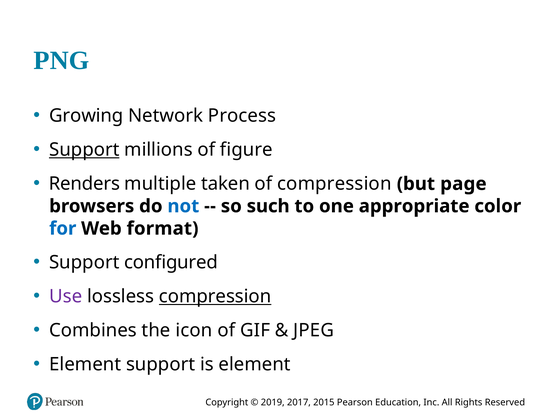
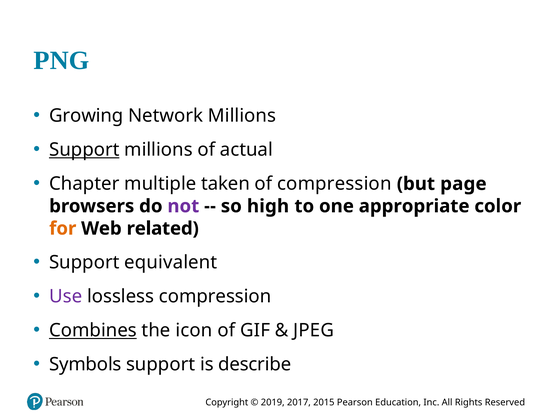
Network Process: Process -> Millions
figure: figure -> actual
Renders: Renders -> Chapter
not colour: blue -> purple
such: such -> high
for colour: blue -> orange
format: format -> related
configured: configured -> equivalent
compression at (215, 297) underline: present -> none
Combines underline: none -> present
Element at (85, 365): Element -> Symbols
is element: element -> describe
